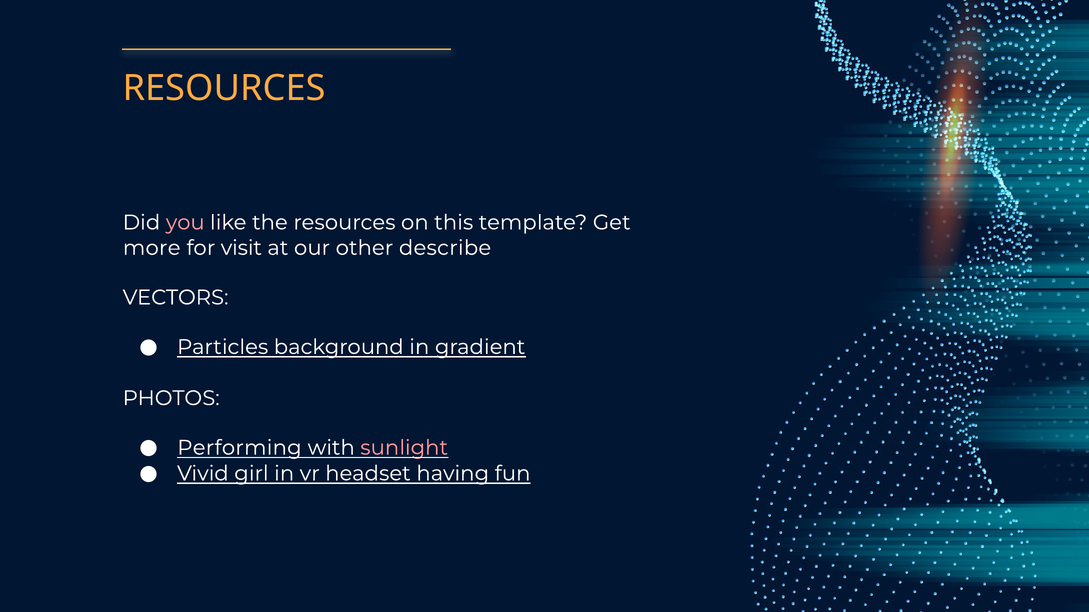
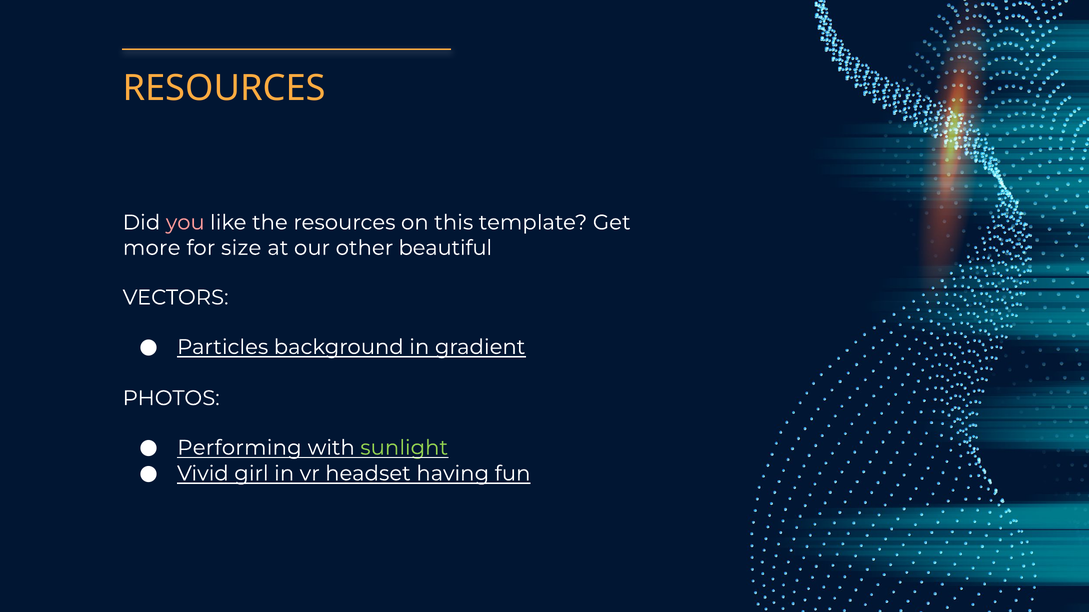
visit: visit -> size
describe: describe -> beautiful
sunlight colour: pink -> light green
